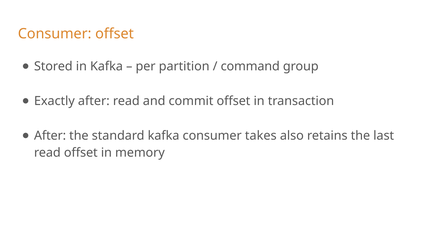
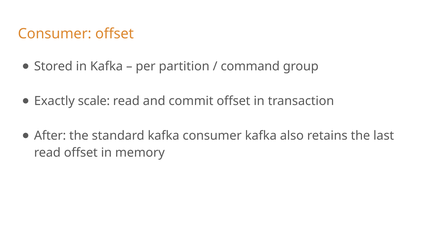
Exactly after: after -> scale
consumer takes: takes -> kafka
